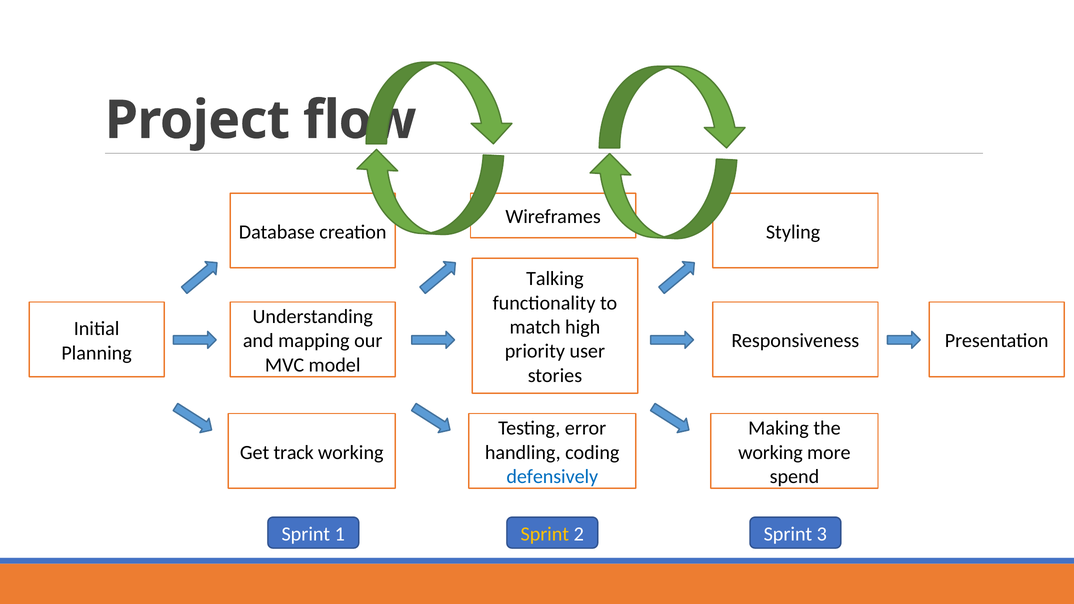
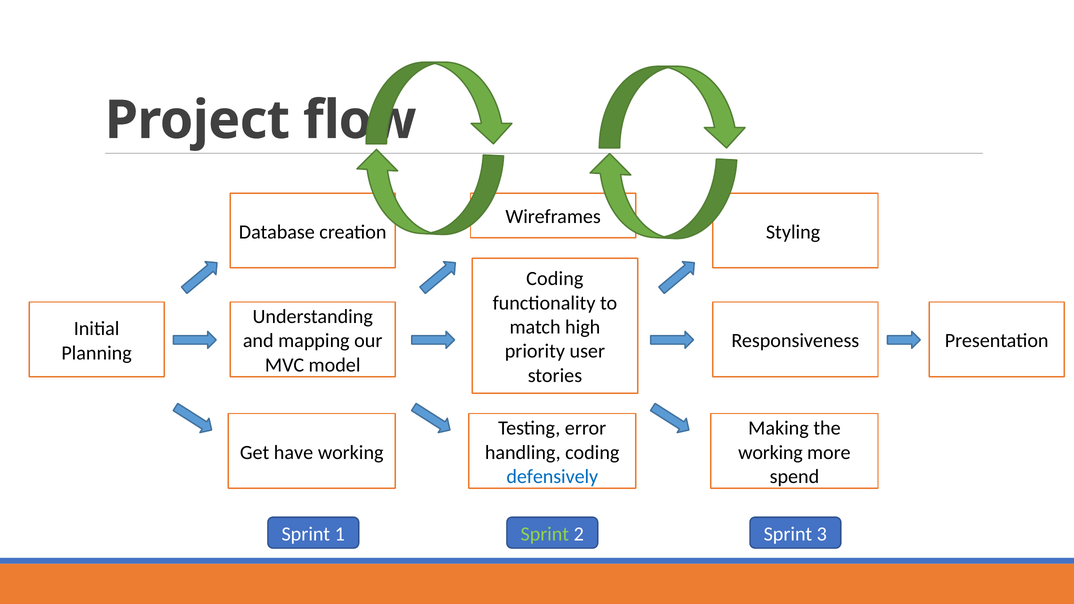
Talking at (555, 279): Talking -> Coding
track: track -> have
Sprint at (545, 534) colour: yellow -> light green
